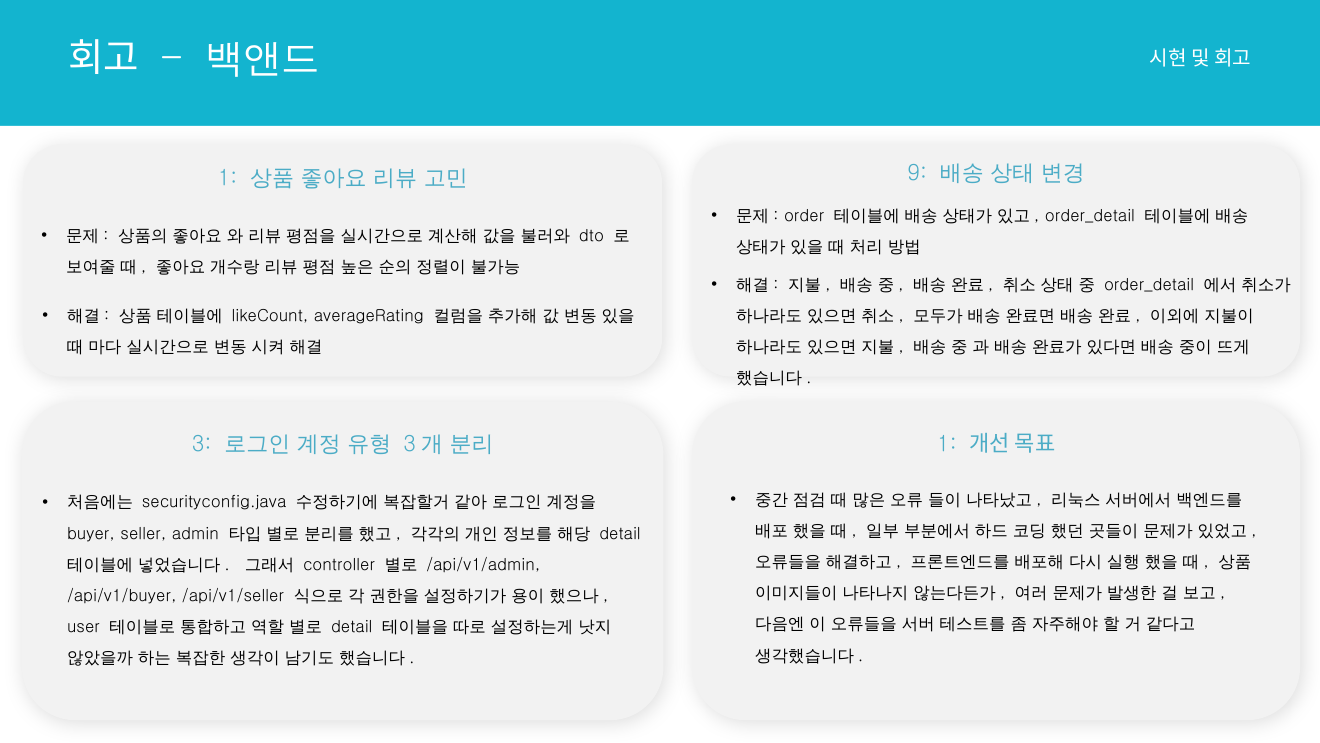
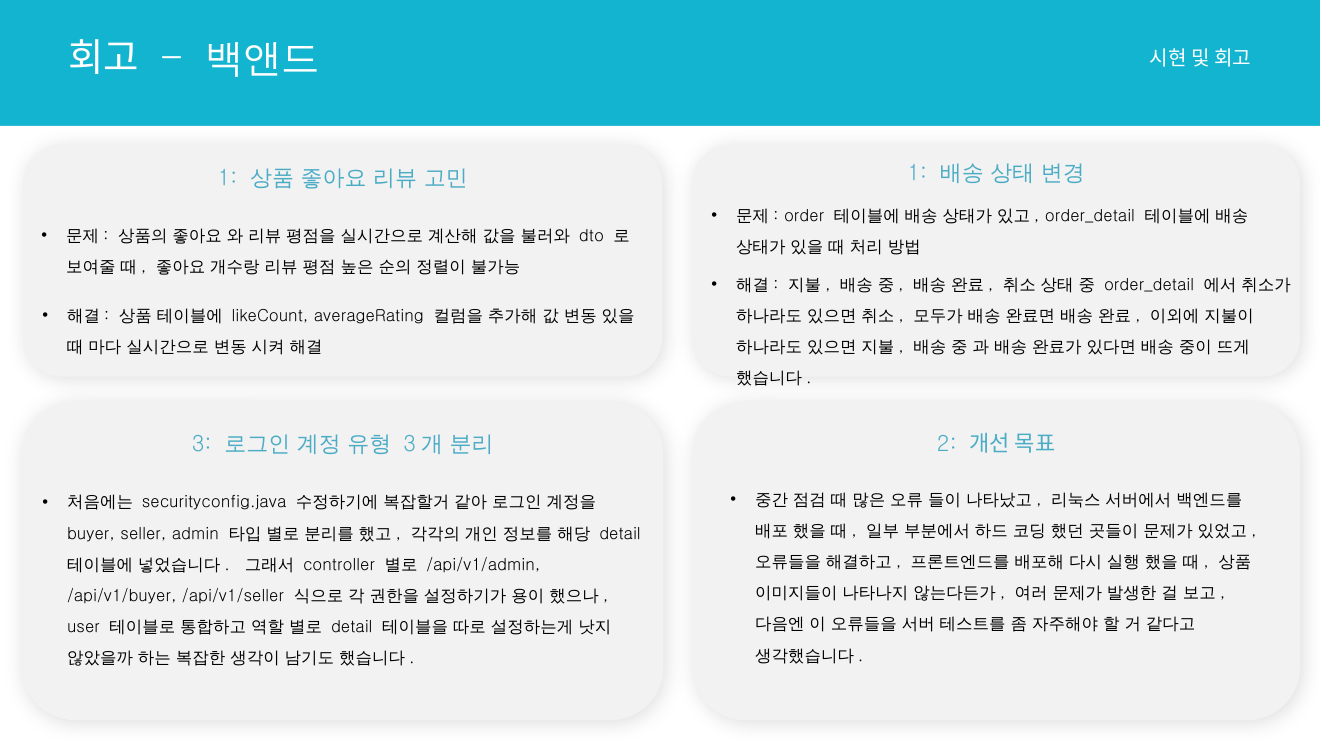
9 at (917, 173): 9 -> 1
1 at (947, 444): 1 -> 2
